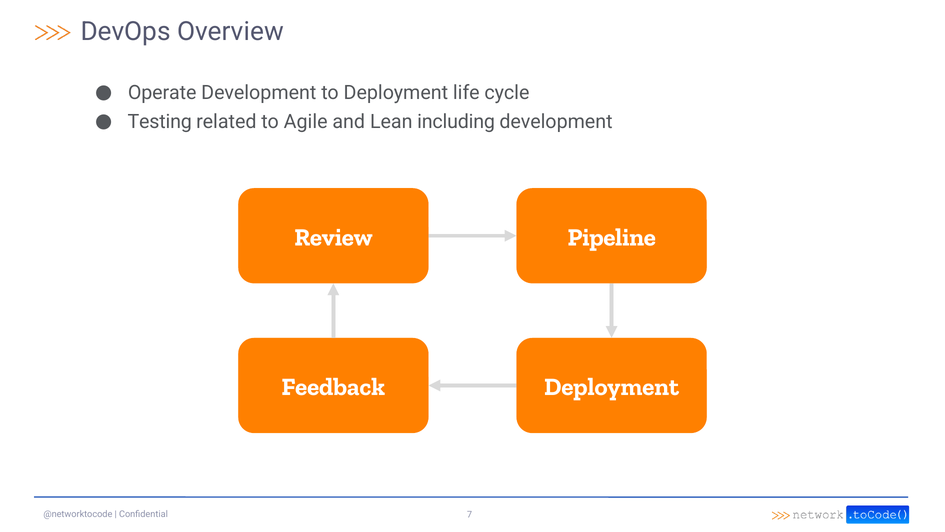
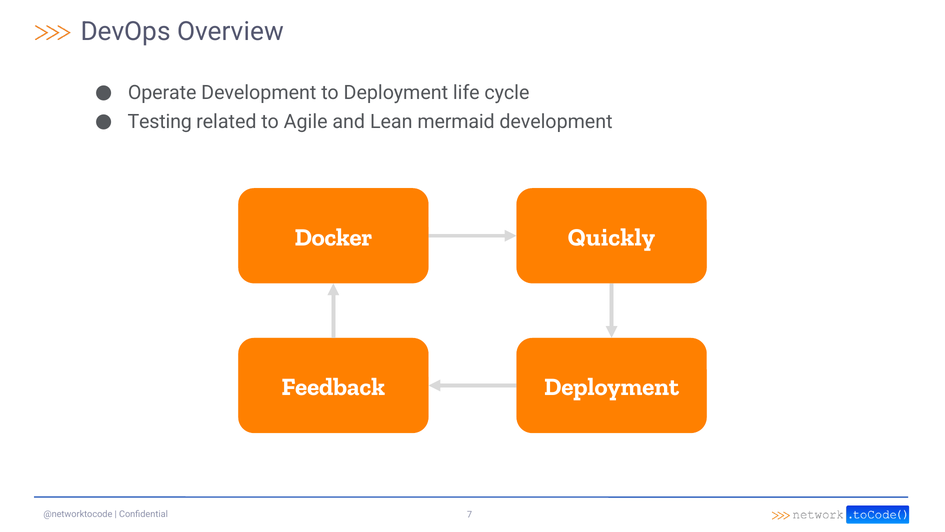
including: including -> mermaid
Review: Review -> Docker
Pipeline: Pipeline -> Quickly
